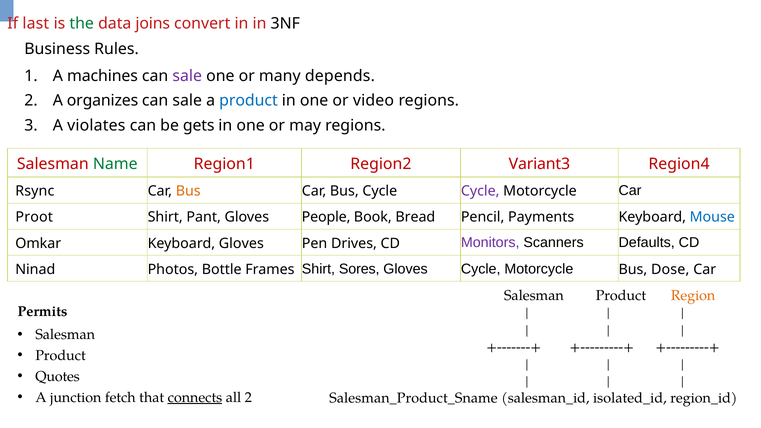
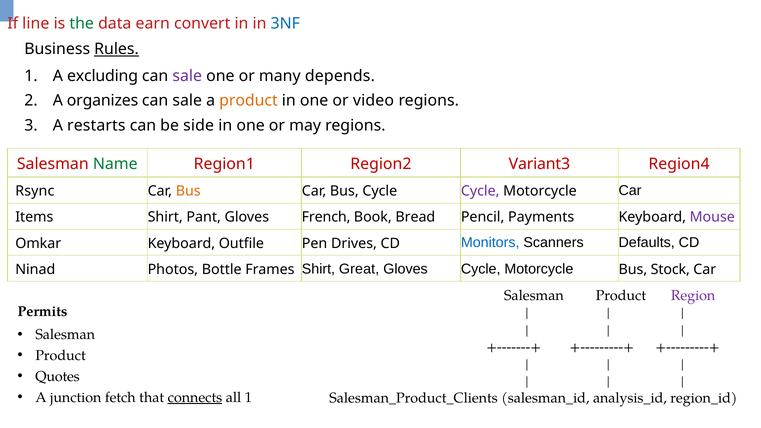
last: last -> line
joins: joins -> earn
3NF colour: black -> blue
Rules underline: none -> present
machines: machines -> excluding
product at (248, 101) colour: blue -> orange
violates: violates -> restarts
gets: gets -> side
Proot: Proot -> Items
People: People -> French
Mouse colour: blue -> purple
Keyboard Gloves: Gloves -> Outfile
Monitors colour: purple -> blue
Sores: Sores -> Great
Dose: Dose -> Stock
Region colour: orange -> purple
all 2: 2 -> 1
Salesman_Product_Sname: Salesman_Product_Sname -> Salesman_Product_Clients
isolated_id: isolated_id -> analysis_id
